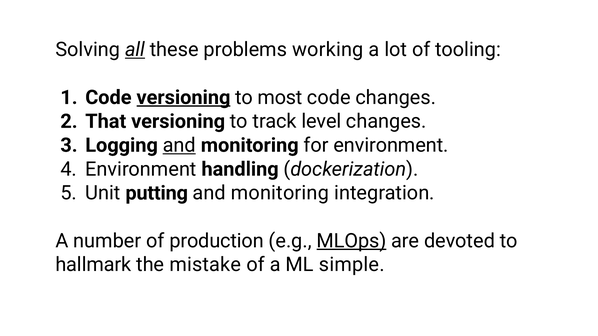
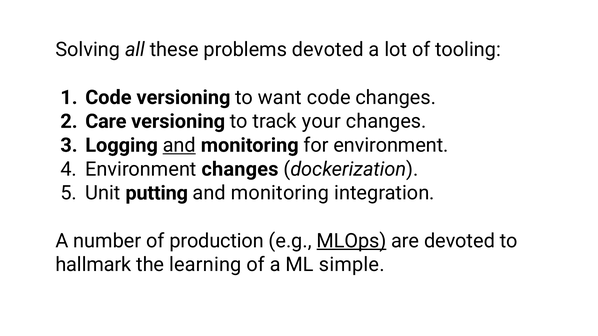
all underline: present -> none
problems working: working -> devoted
versioning at (183, 98) underline: present -> none
most: most -> want
That: That -> Care
level: level -> your
Environment handling: handling -> changes
mistake: mistake -> learning
